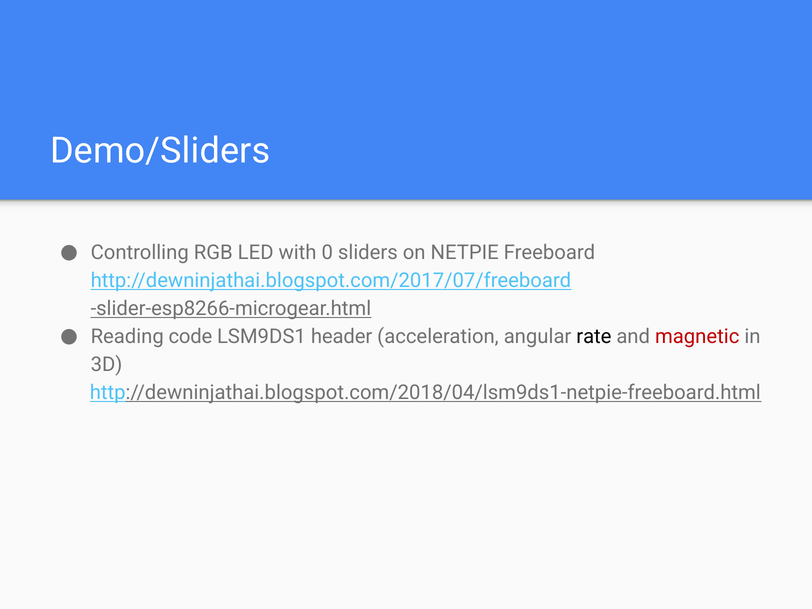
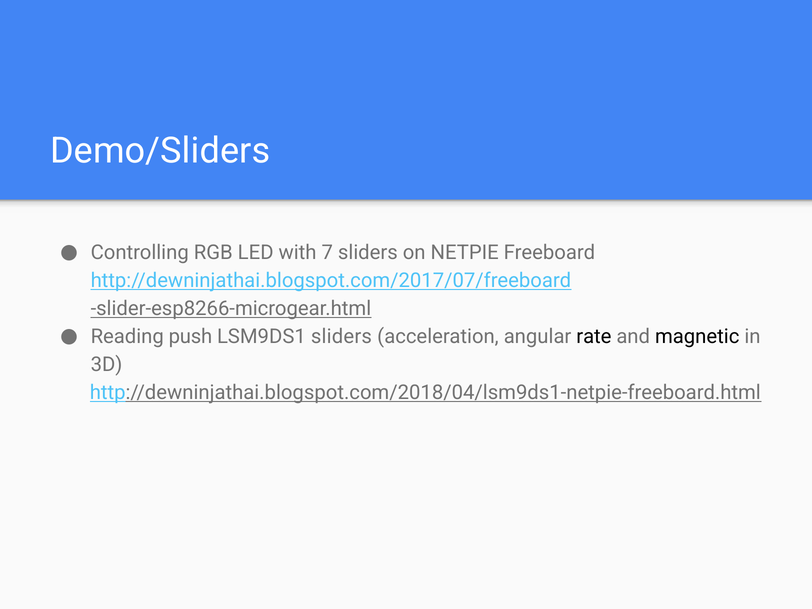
0: 0 -> 7
code: code -> push
LSM9DS1 header: header -> sliders
magnetic colour: red -> black
